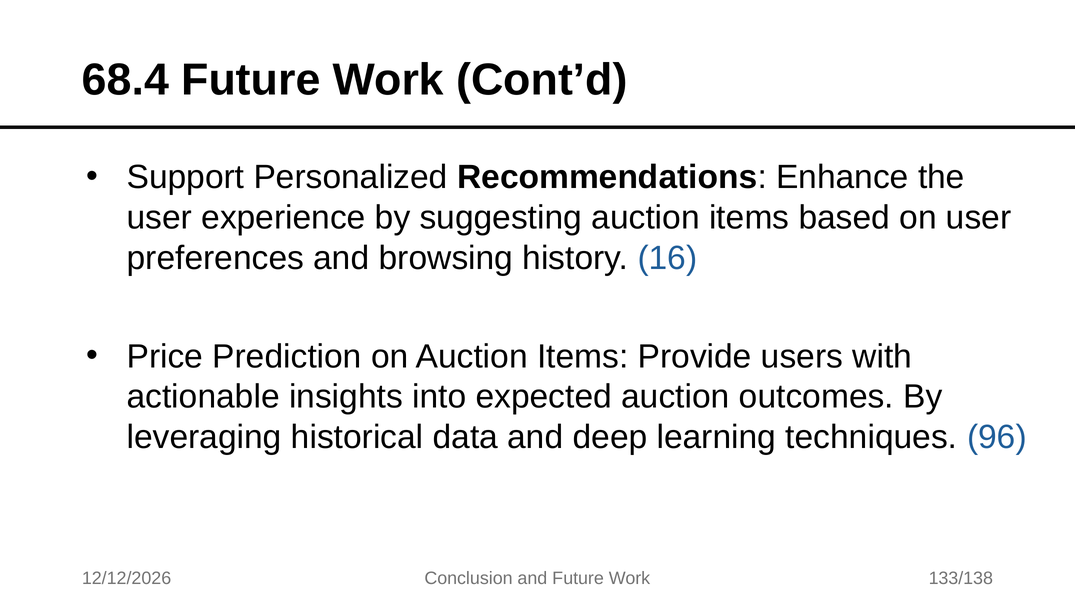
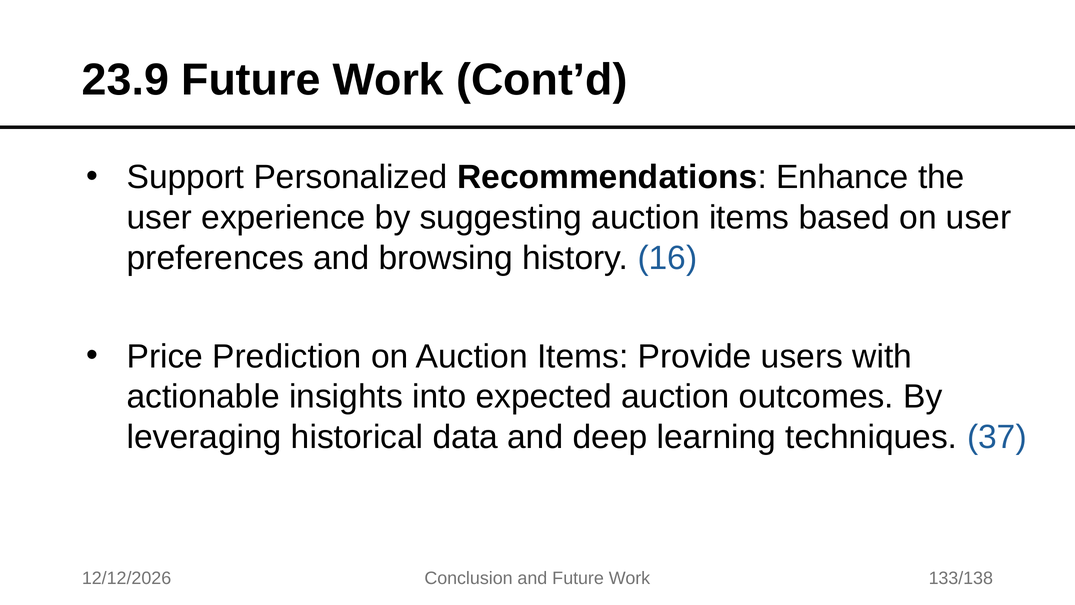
68.4: 68.4 -> 23.9
96: 96 -> 37
